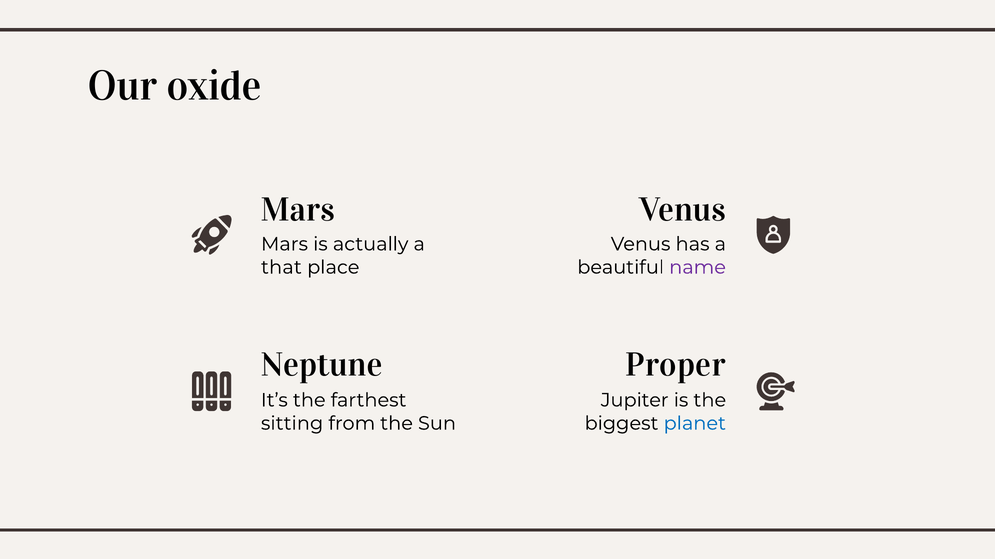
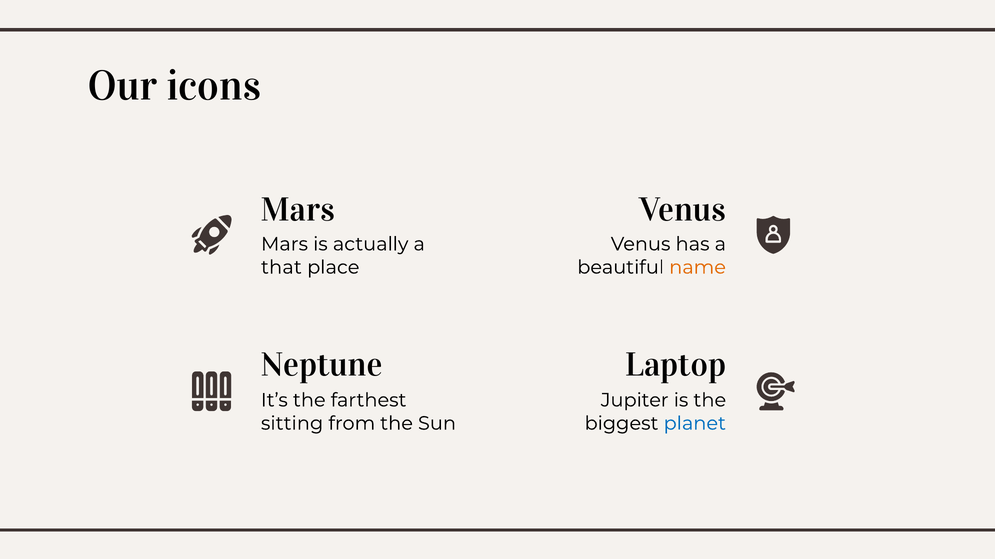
oxide: oxide -> icons
name colour: purple -> orange
Proper: Proper -> Laptop
